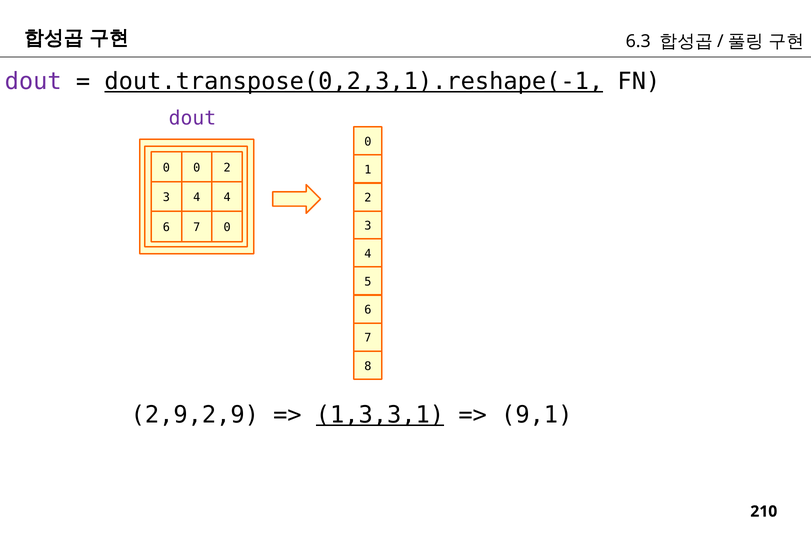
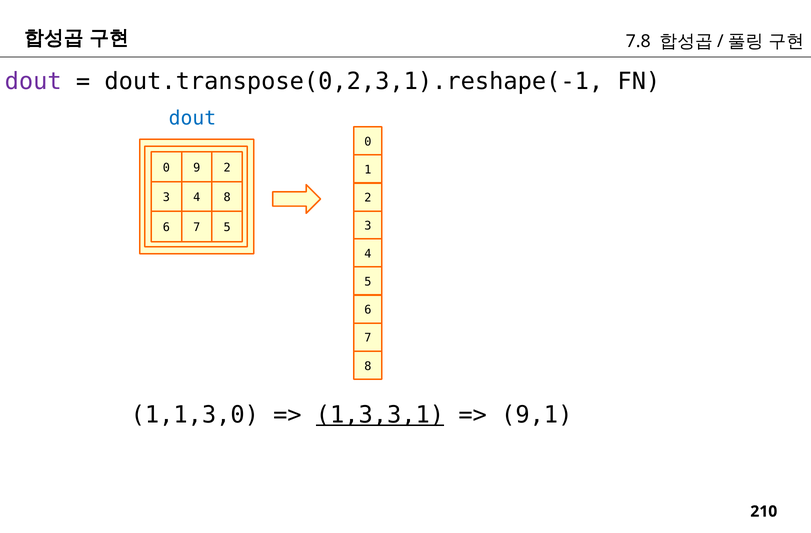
6.3: 6.3 -> 7.8
dout.transpose(0,2,3,1).reshape(-1 underline: present -> none
dout at (192, 118) colour: purple -> blue
0 0: 0 -> 9
4 4: 4 -> 8
7 0: 0 -> 5
2,9,2,9: 2,9,2,9 -> 1,1,3,0
